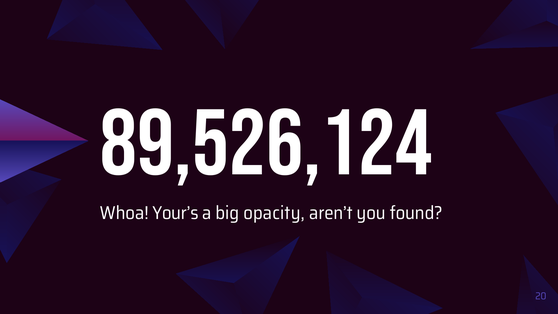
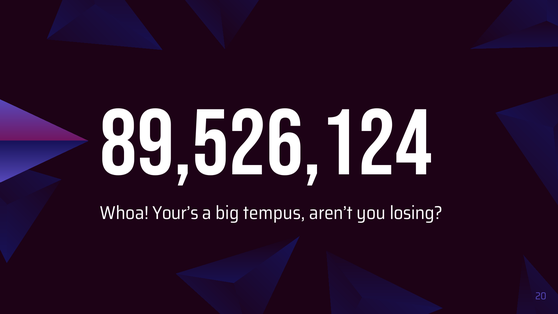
opacity: opacity -> tempus
found: found -> losing
